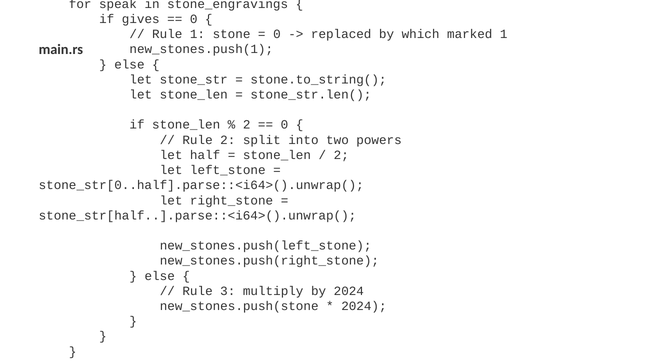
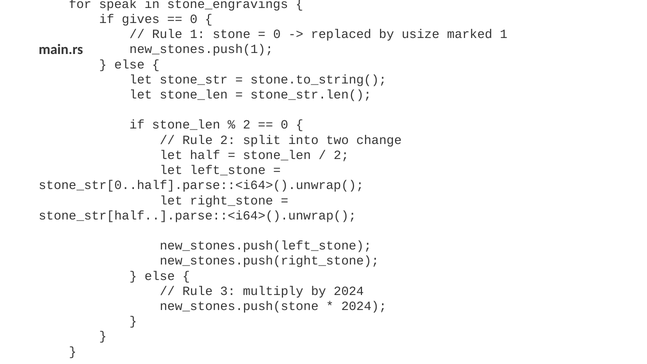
which: which -> usize
powers: powers -> change
